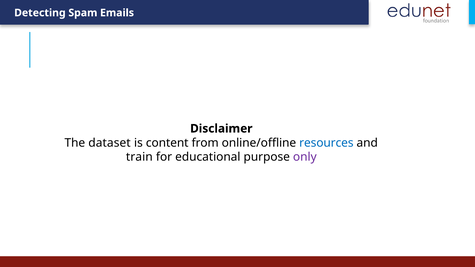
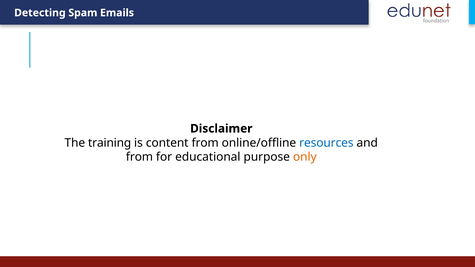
dataset: dataset -> training
train at (139, 157): train -> from
only colour: purple -> orange
